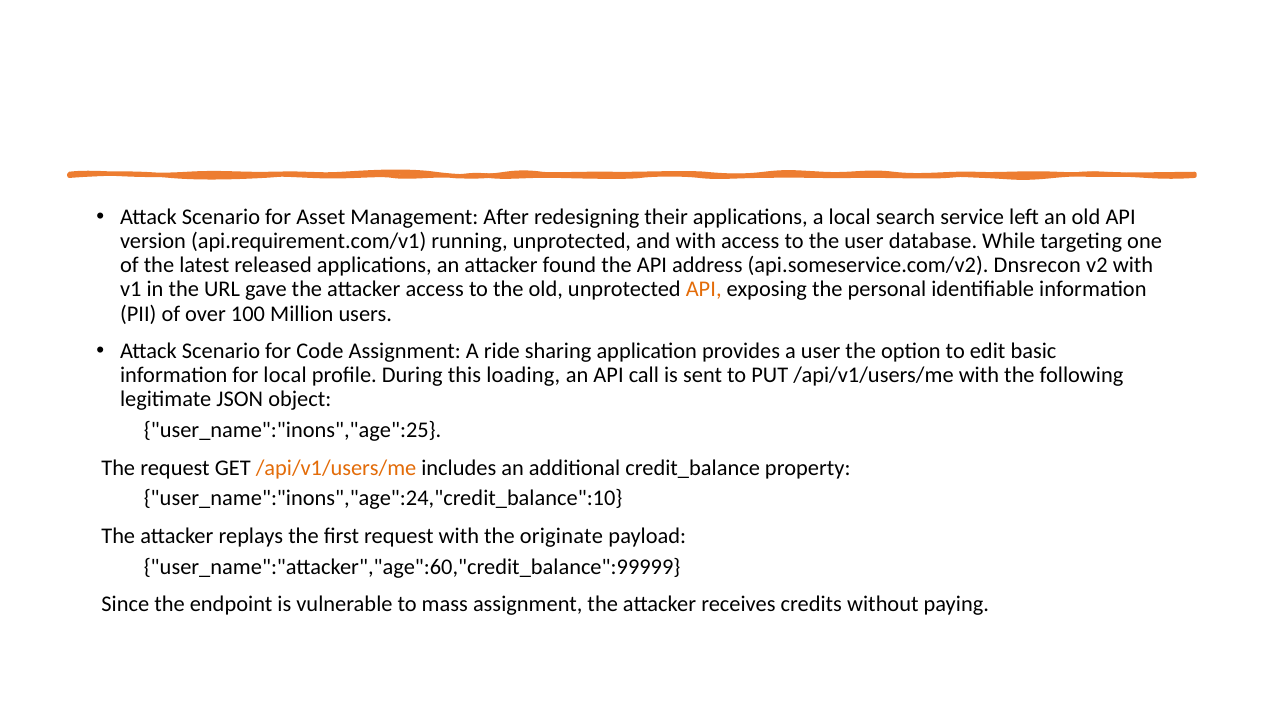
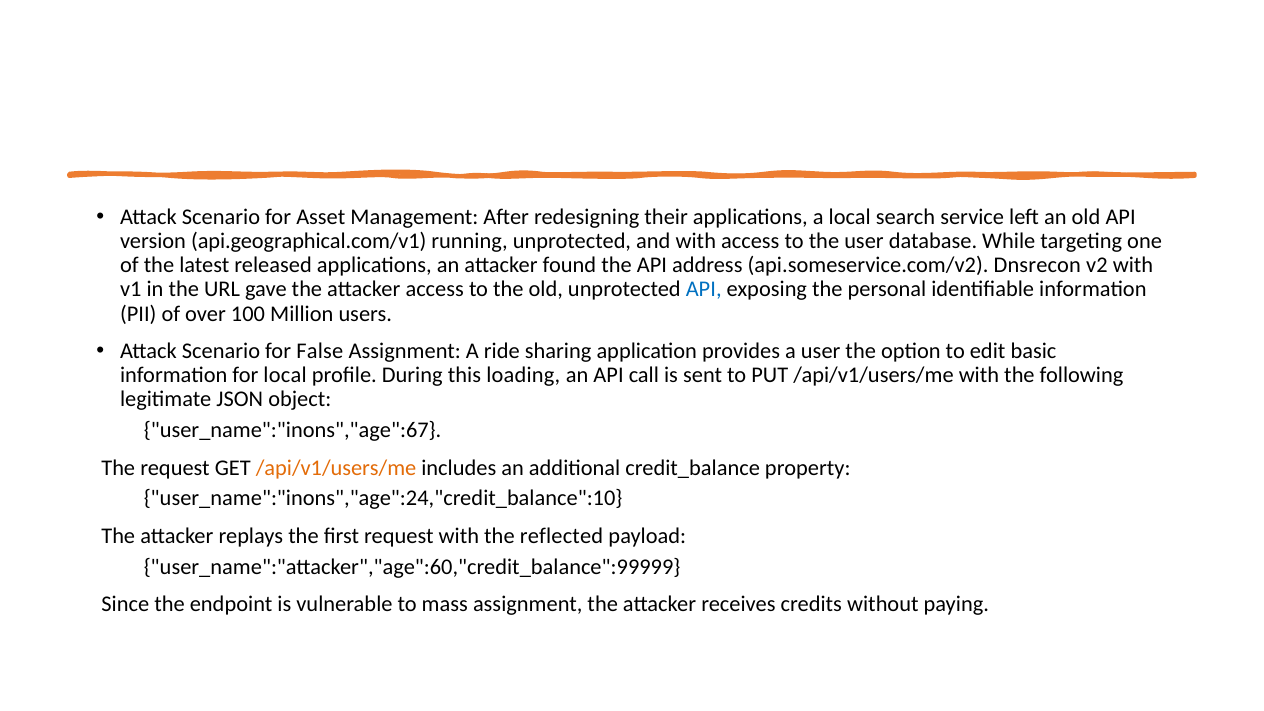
api.requirement.com/v1: api.requirement.com/v1 -> api.geographical.com/v1
API at (704, 289) colour: orange -> blue
Code: Code -> False
user_name":"inons","age":25: user_name":"inons","age":25 -> user_name":"inons","age":67
originate: originate -> reflected
